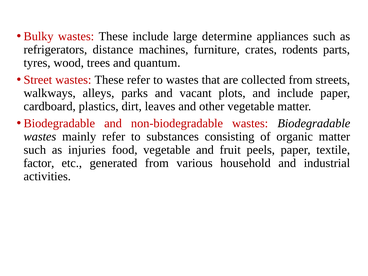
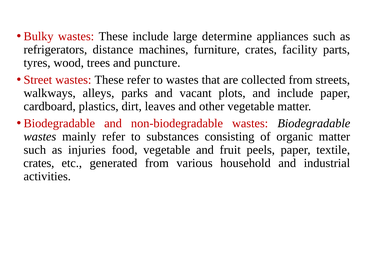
rodents: rodents -> facility
quantum: quantum -> puncture
factor at (39, 163): factor -> crates
